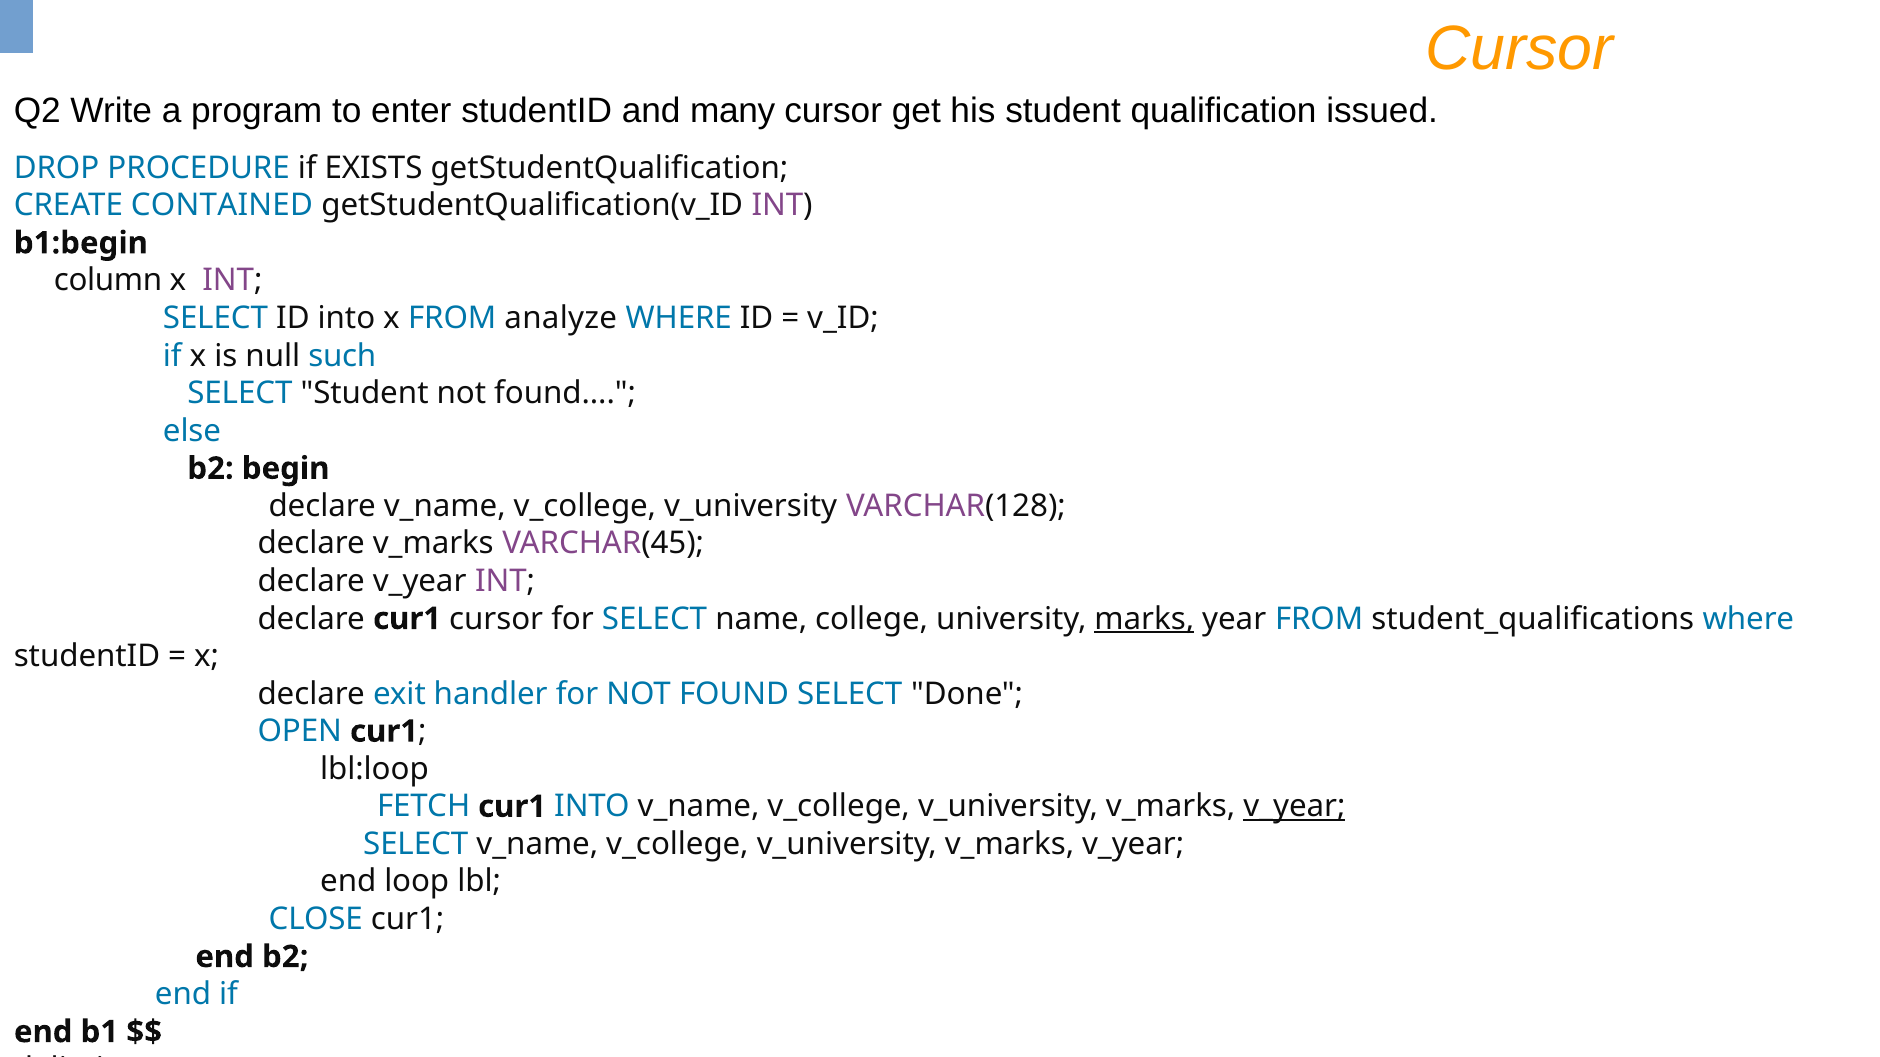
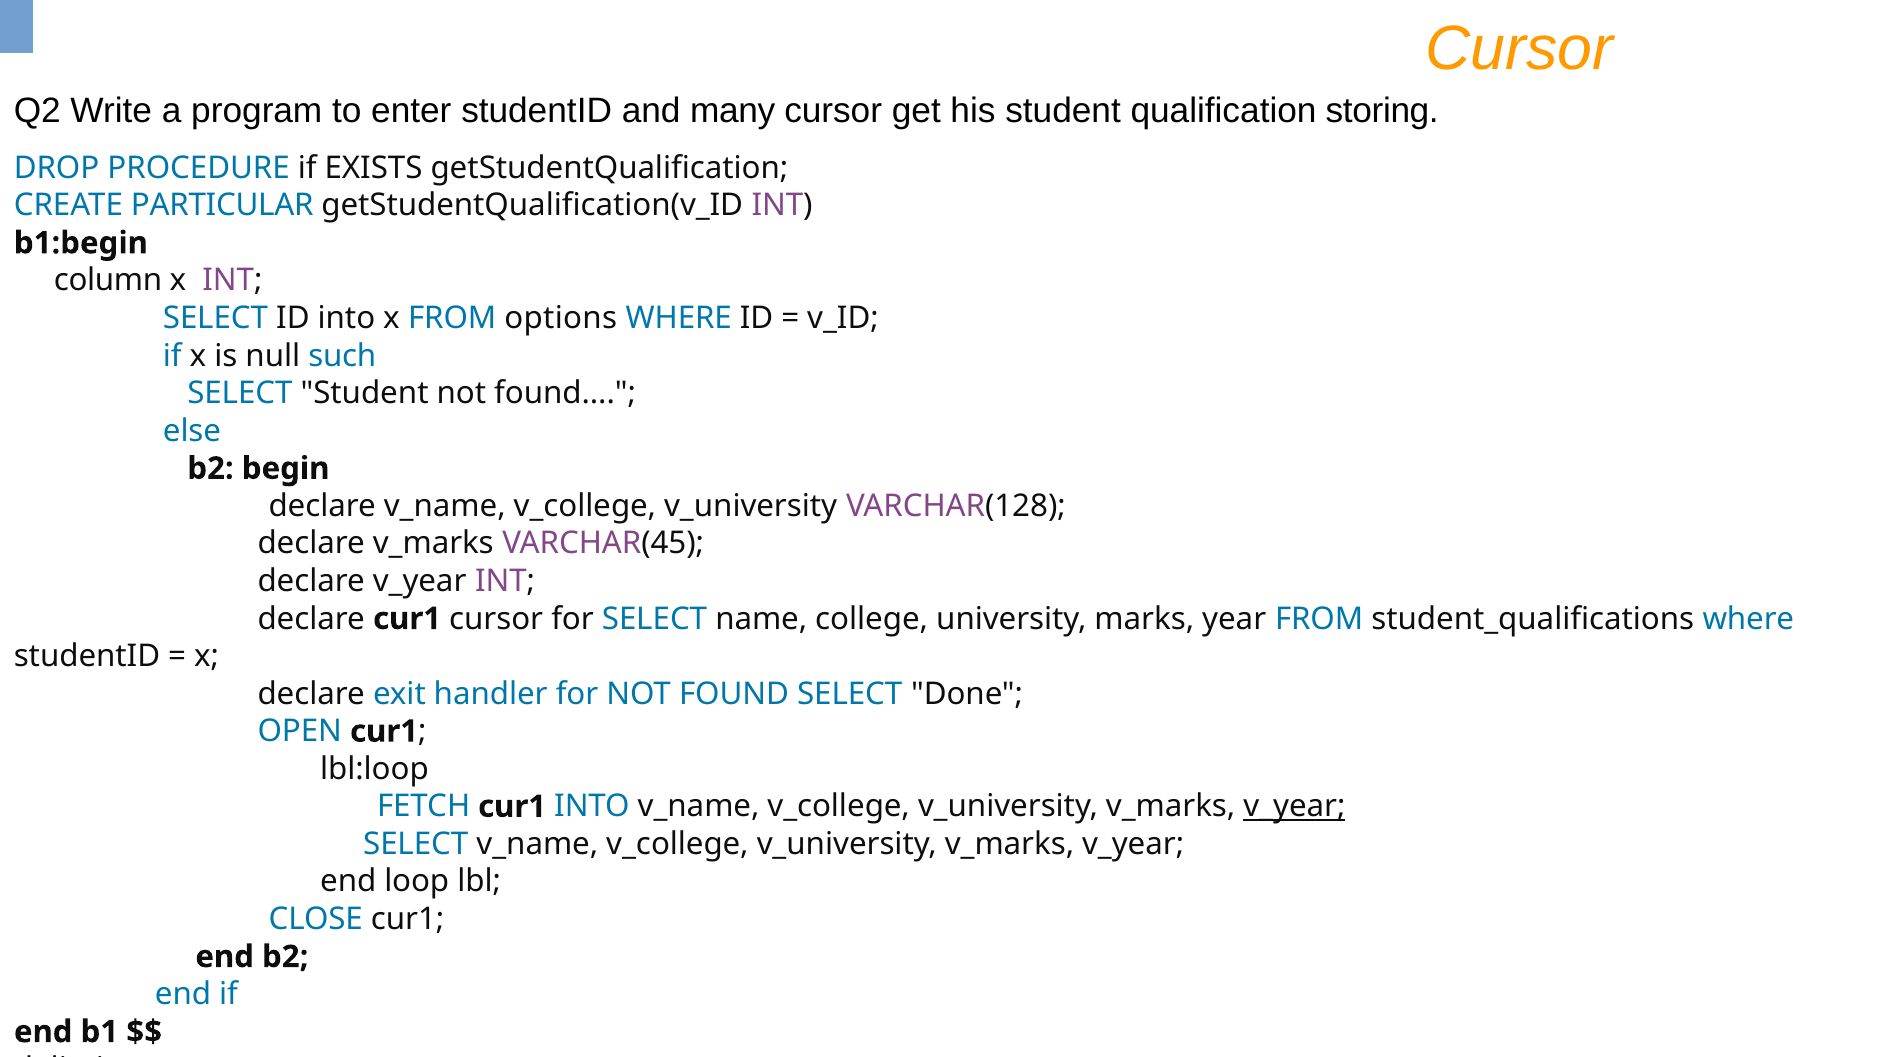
issued: issued -> storing
CONTAINED: CONTAINED -> PARTICULAR
analyze: analyze -> options
marks underline: present -> none
